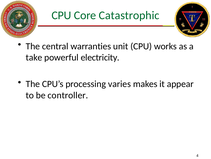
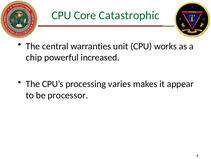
take: take -> chip
electricity: electricity -> increased
controller: controller -> processor
